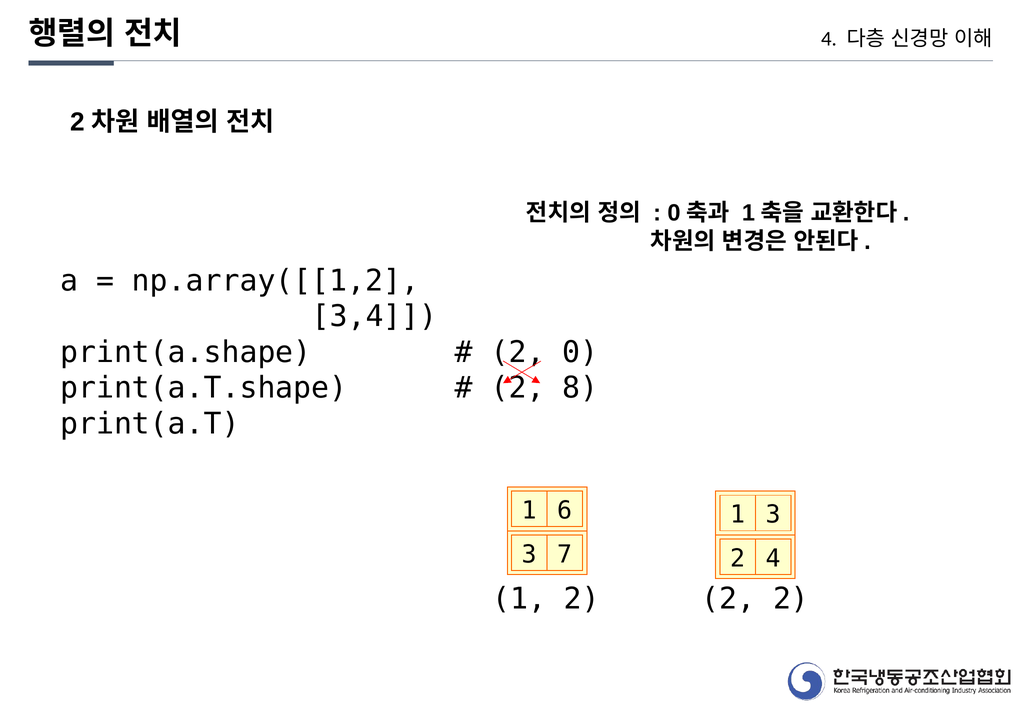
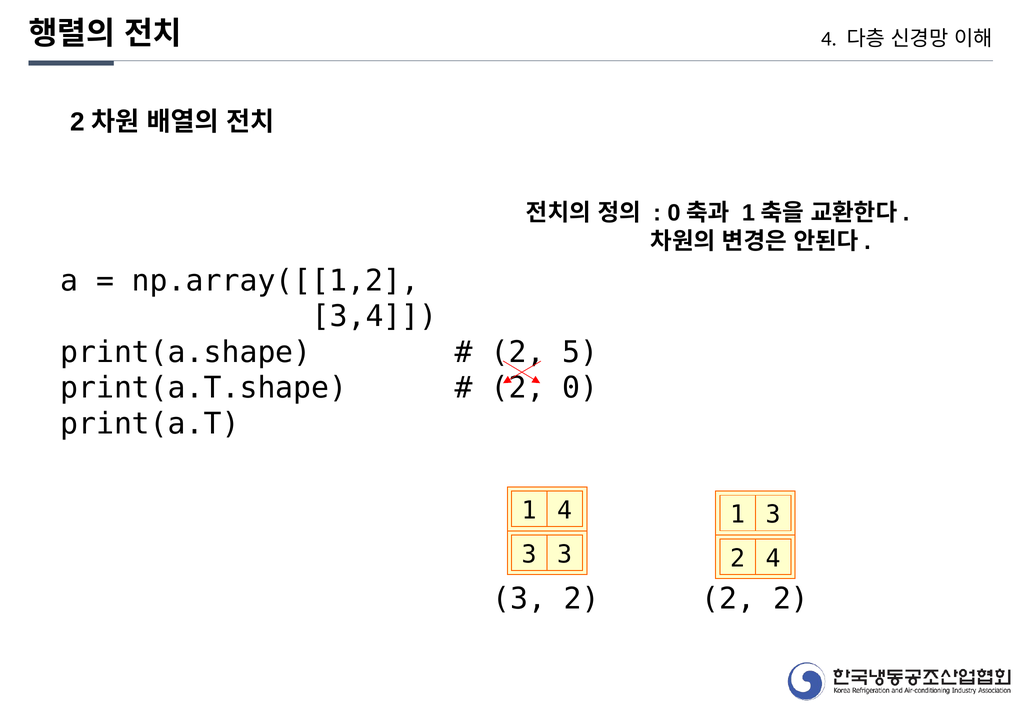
0: 0 -> 5
8: 8 -> 0
1 6: 6 -> 4
3 7: 7 -> 3
1 at (519, 599): 1 -> 3
